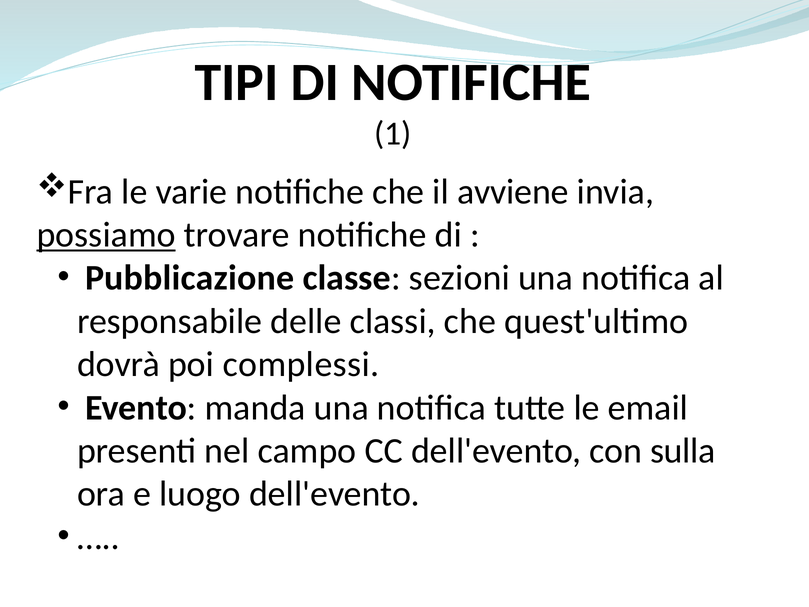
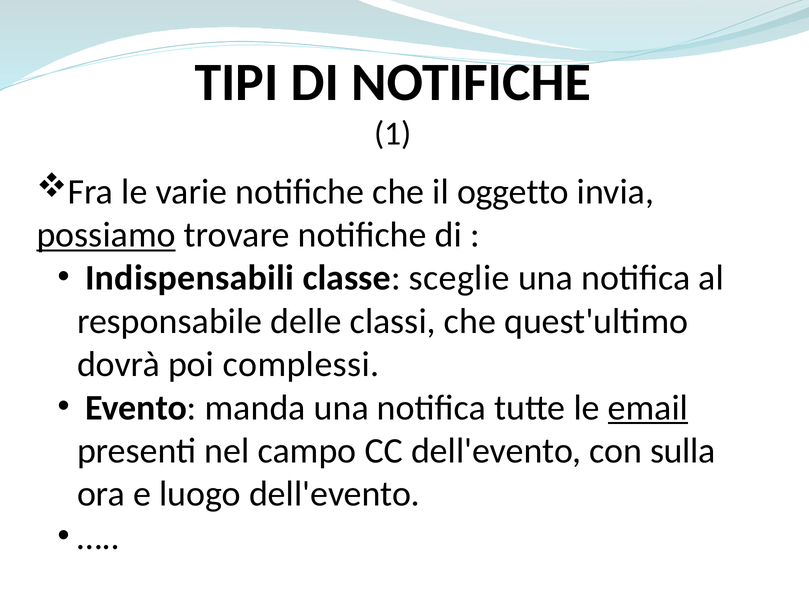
avviene: avviene -> oggetto
Pubblicazione: Pubblicazione -> Indispensabili
sezioni: sezioni -> sceglie
email underline: none -> present
